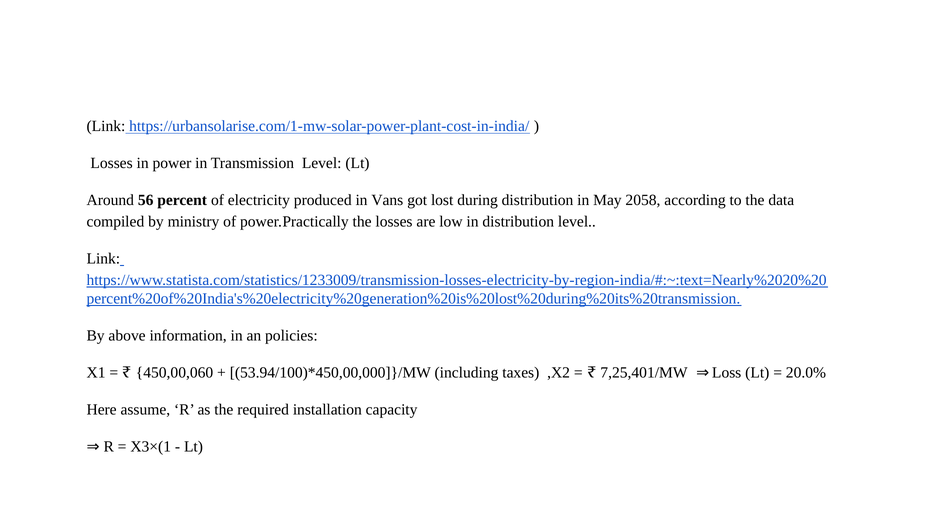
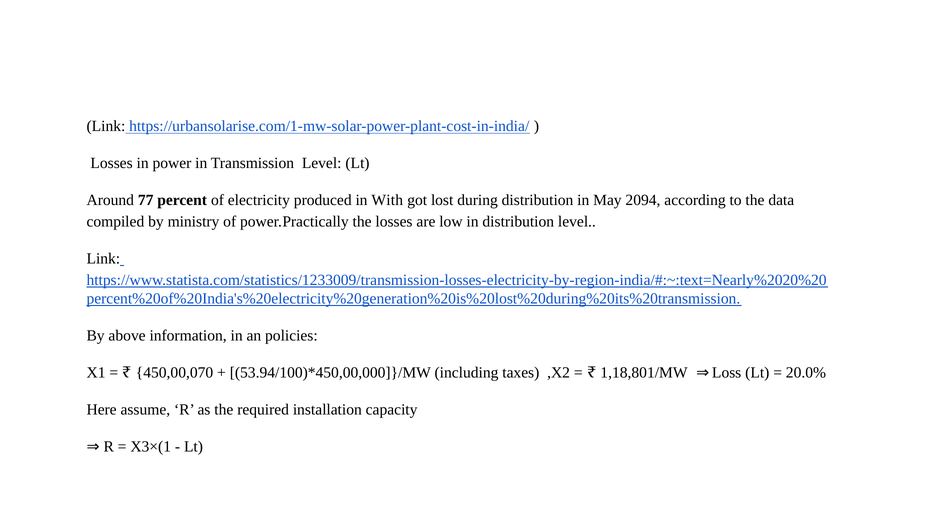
56: 56 -> 77
Vans: Vans -> With
2058: 2058 -> 2094
450,00,060: 450,00,060 -> 450,00,070
7,25,401/MW: 7,25,401/MW -> 1,18,801/MW
